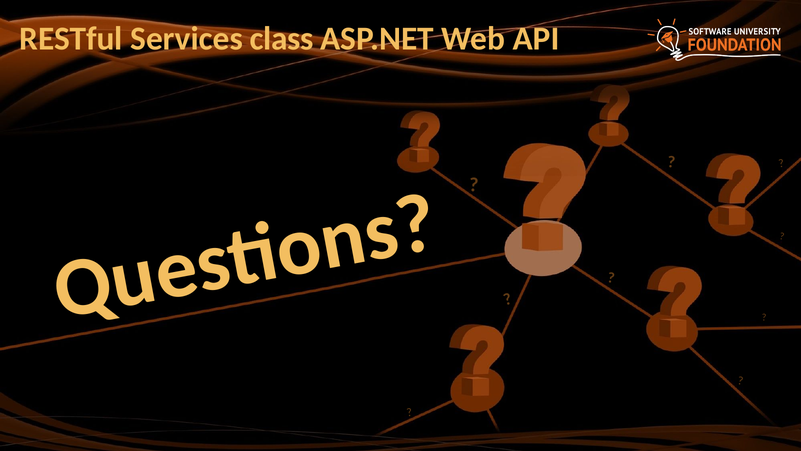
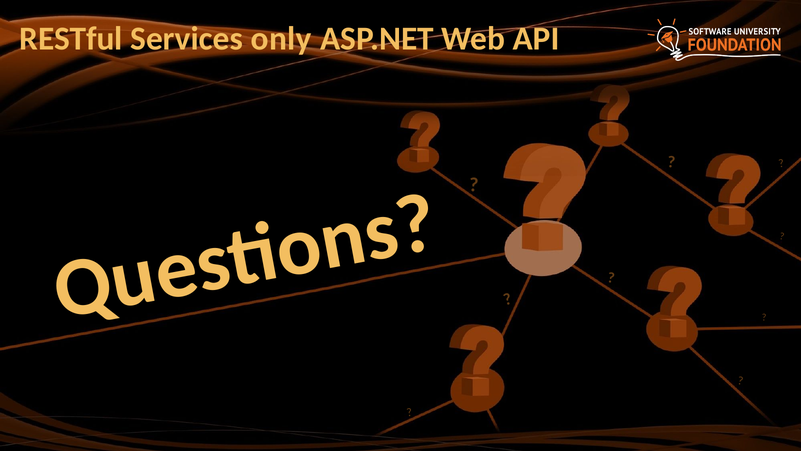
class: class -> only
